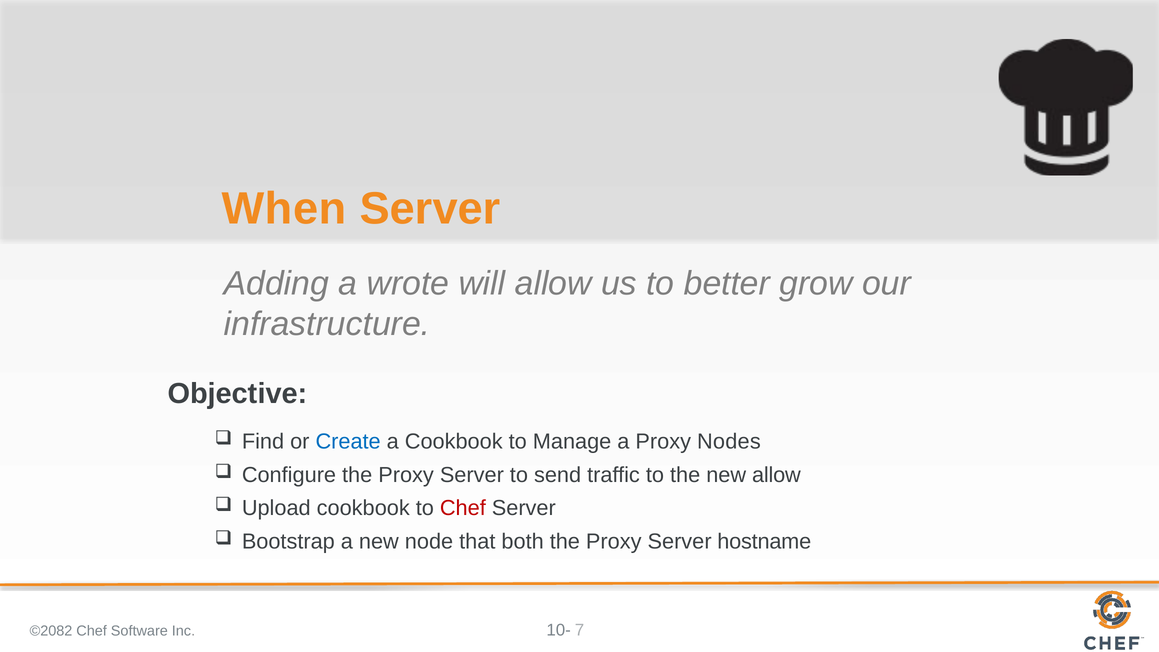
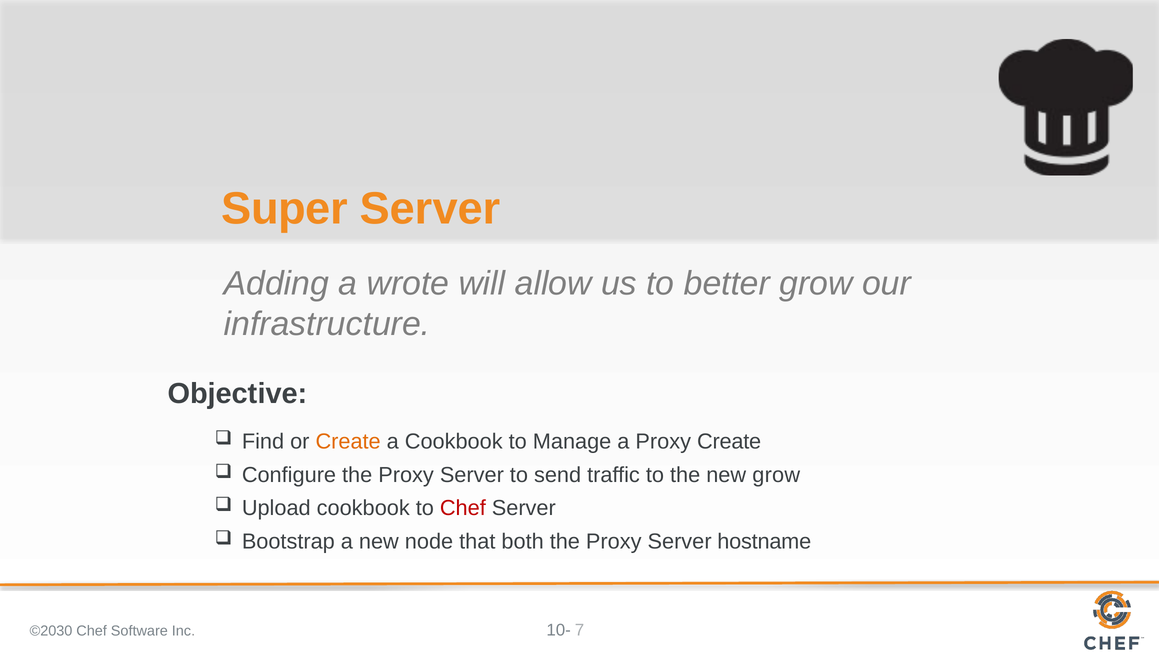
When: When -> Super
Create at (348, 442) colour: blue -> orange
Proxy Nodes: Nodes -> Create
new allow: allow -> grow
©2082: ©2082 -> ©2030
